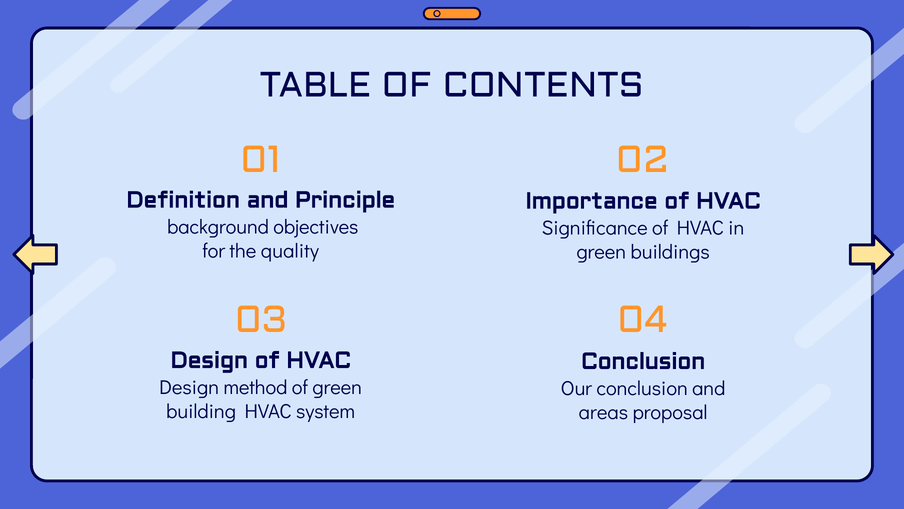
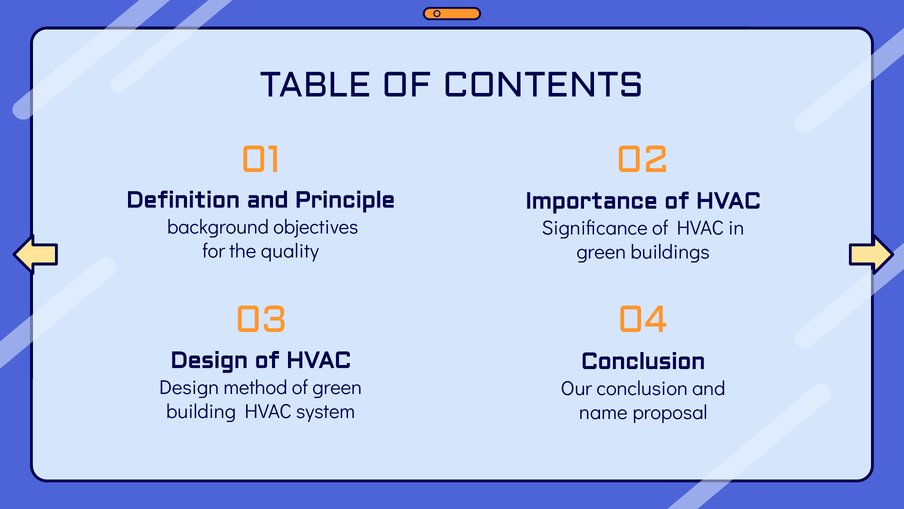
areas: areas -> name
